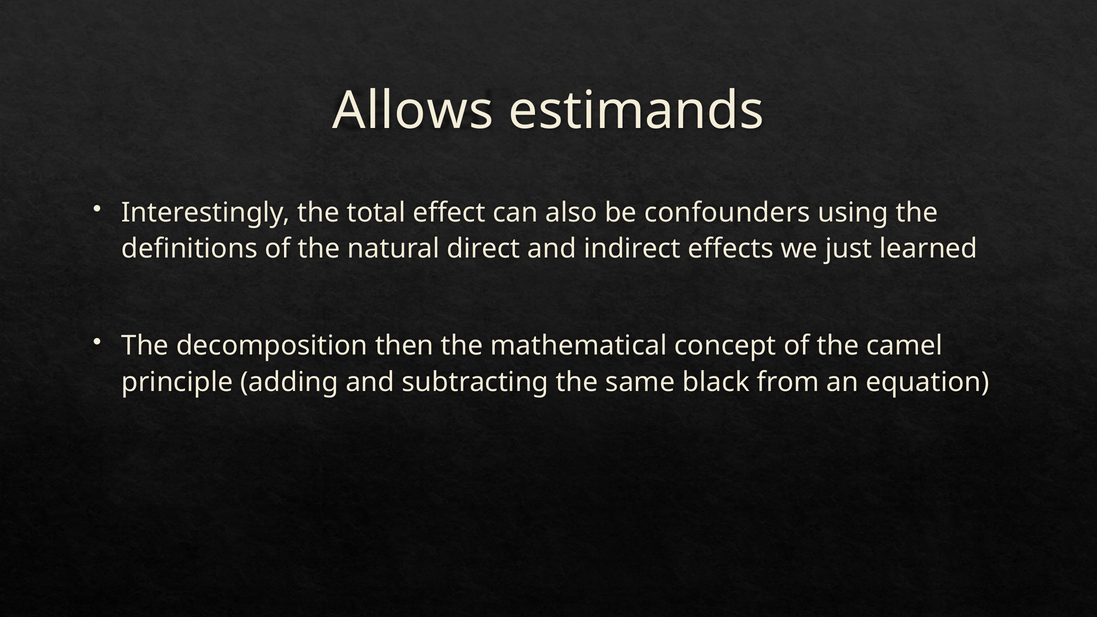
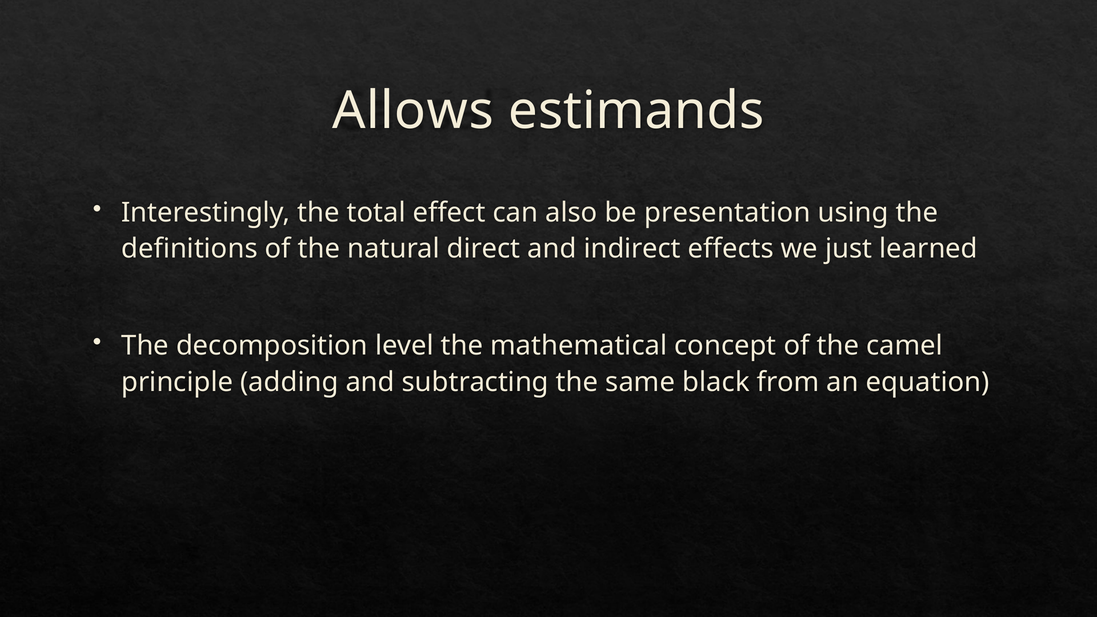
confounders: confounders -> presentation
then: then -> level
